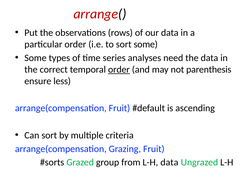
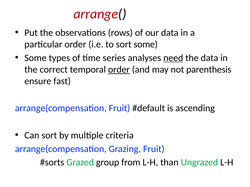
need underline: none -> present
less: less -> fast
L-H data: data -> than
